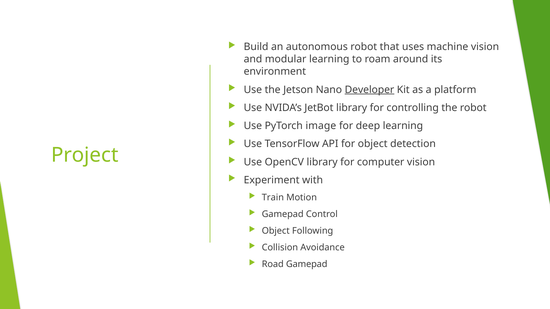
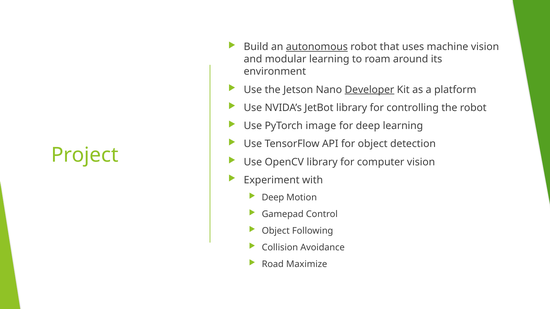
autonomous underline: none -> present
Train at (273, 198): Train -> Deep
Road Gamepad: Gamepad -> Maximize
